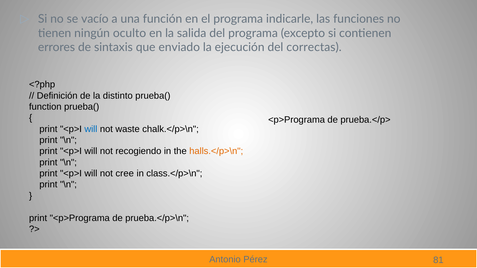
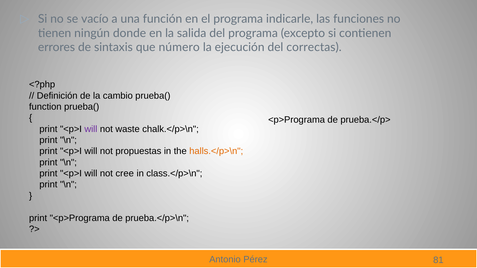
oculto: oculto -> donde
enviado: enviado -> número
distinto: distinto -> cambio
will at (91, 129) colour: blue -> purple
recogiendo: recogiendo -> propuestas
